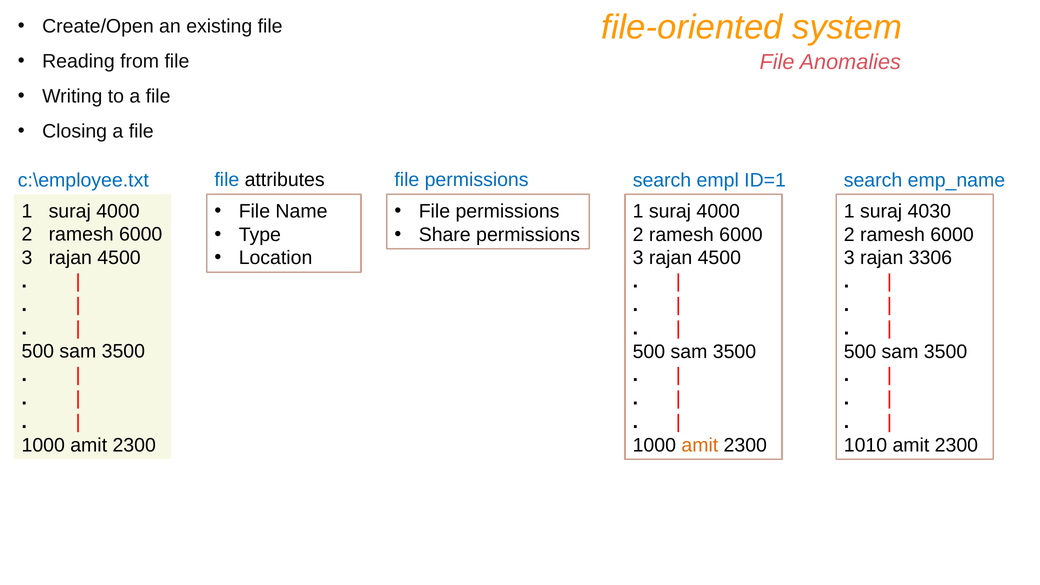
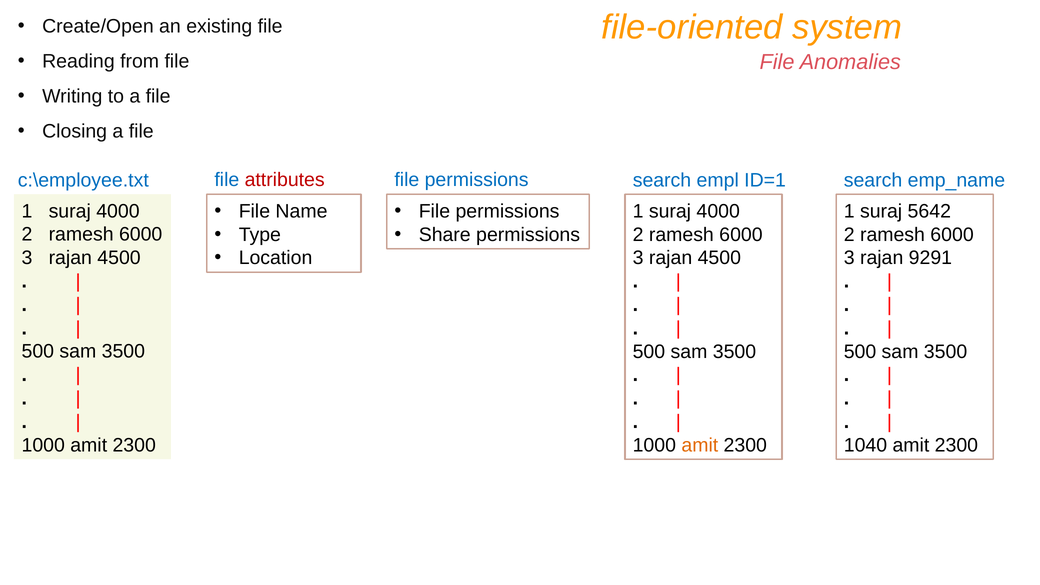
attributes colour: black -> red
4030: 4030 -> 5642
3306: 3306 -> 9291
1010: 1010 -> 1040
